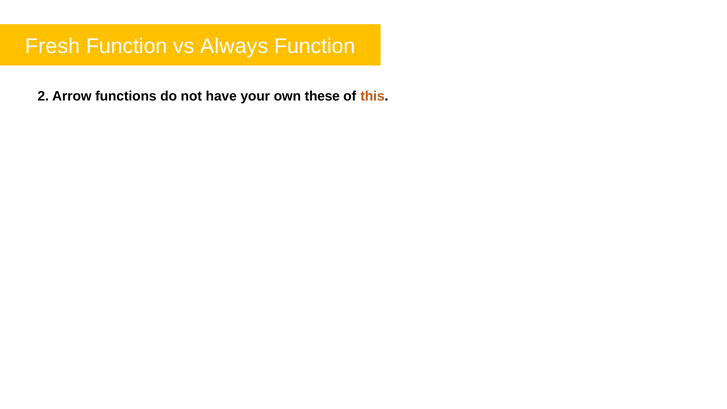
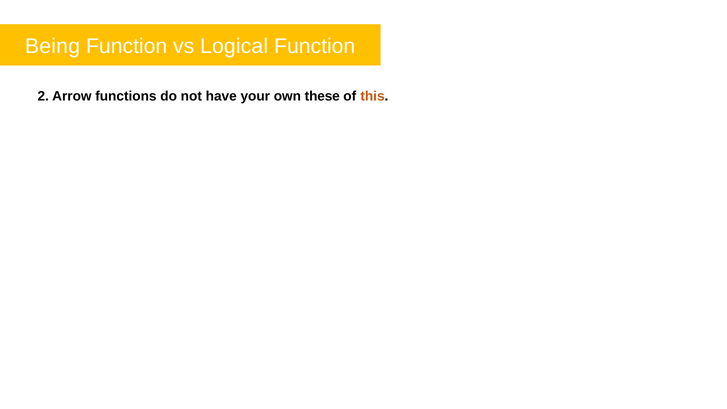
Fresh: Fresh -> Being
Always: Always -> Logical
